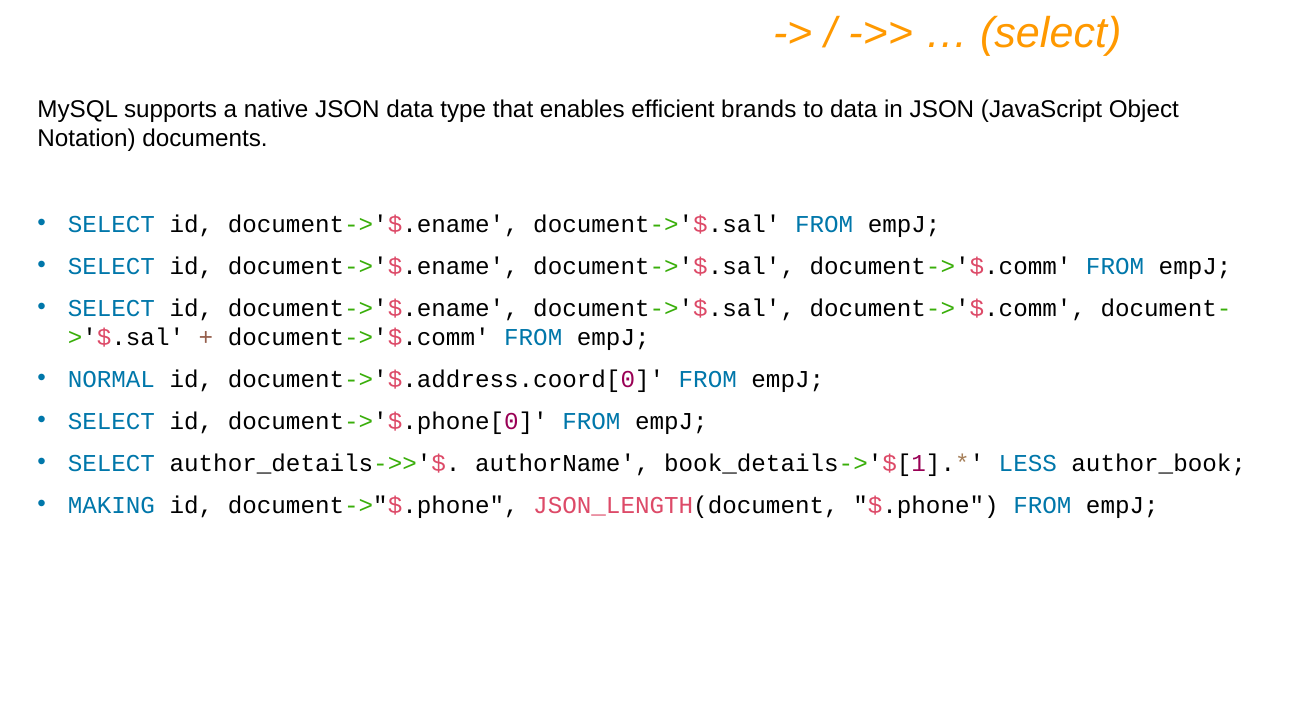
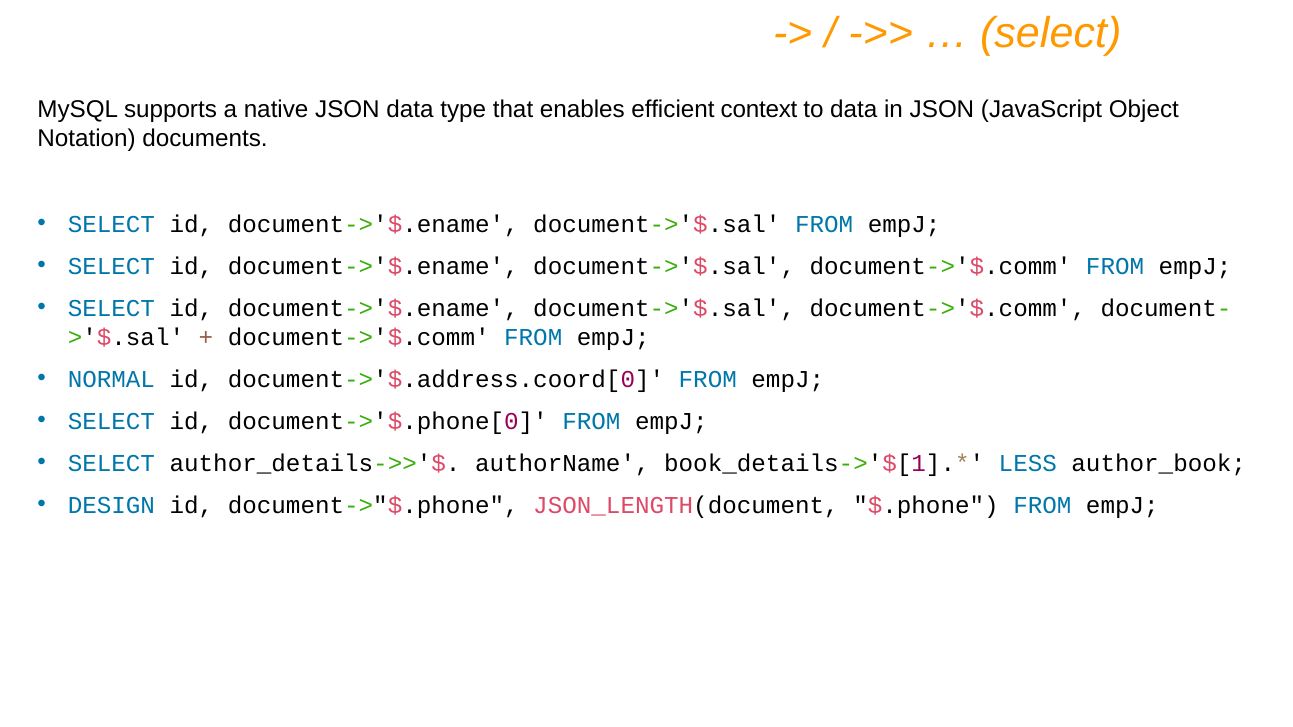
brands: brands -> context
MAKING: MAKING -> DESIGN
